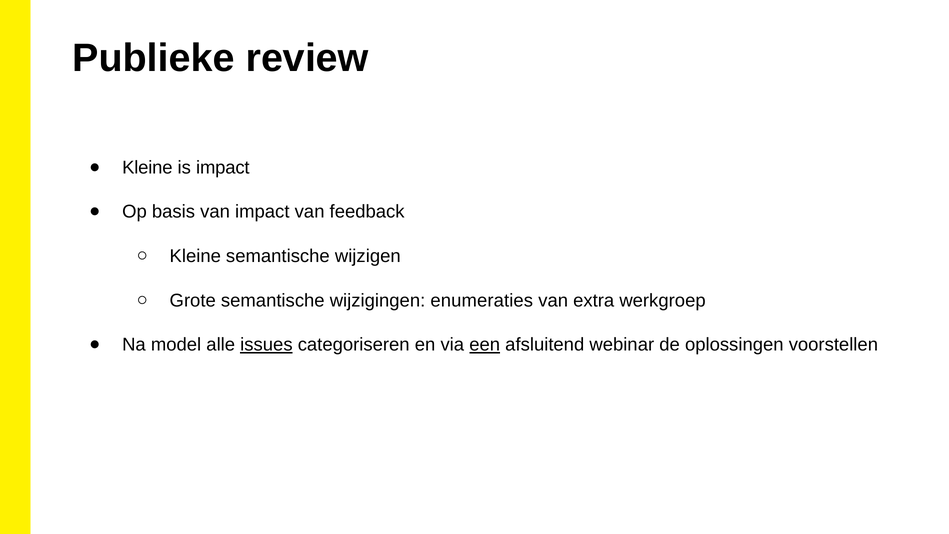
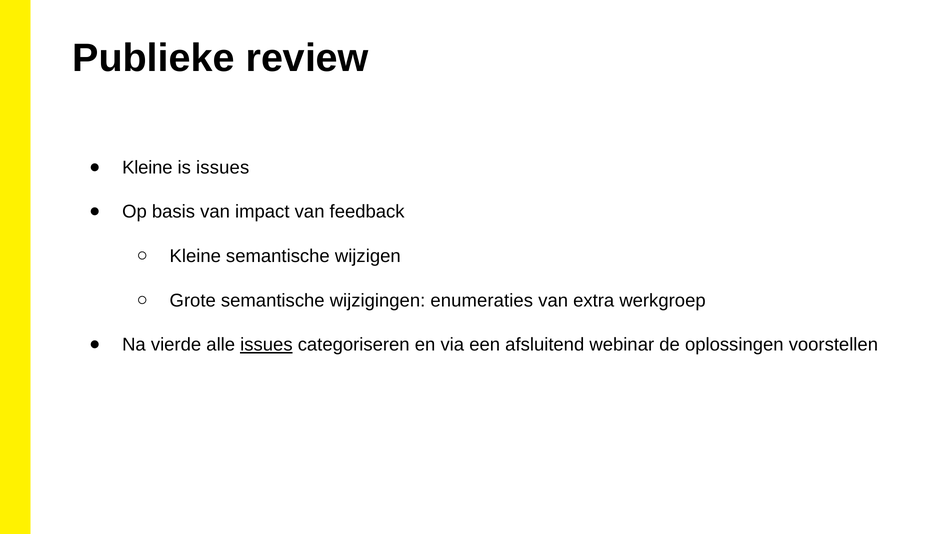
is impact: impact -> issues
model: model -> vierde
een underline: present -> none
